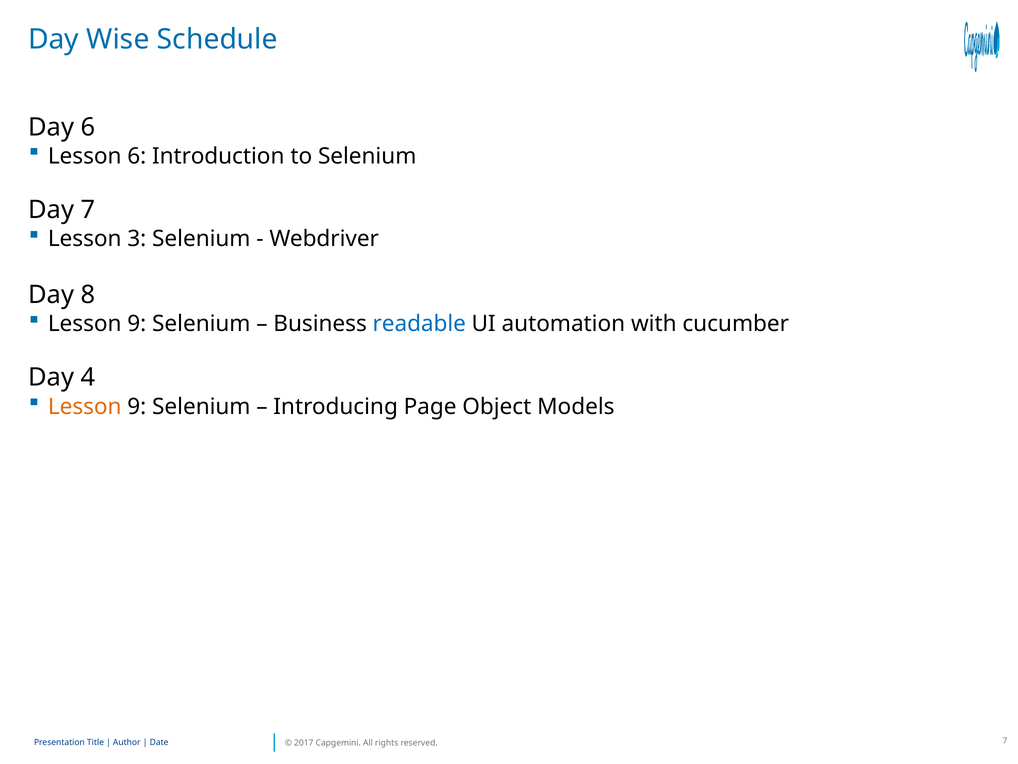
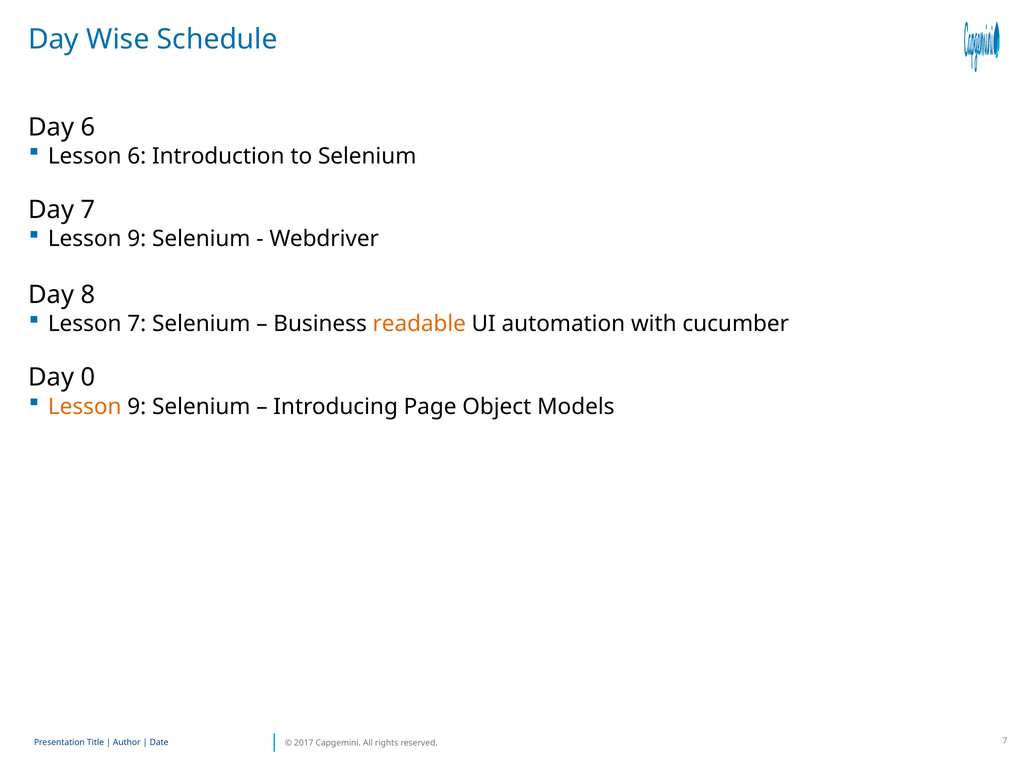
3 at (137, 239): 3 -> 9
9 at (137, 324): 9 -> 7
readable colour: blue -> orange
4: 4 -> 0
